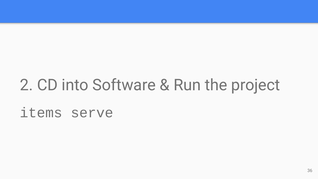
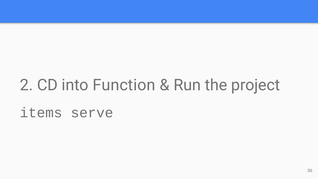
Software: Software -> Function
